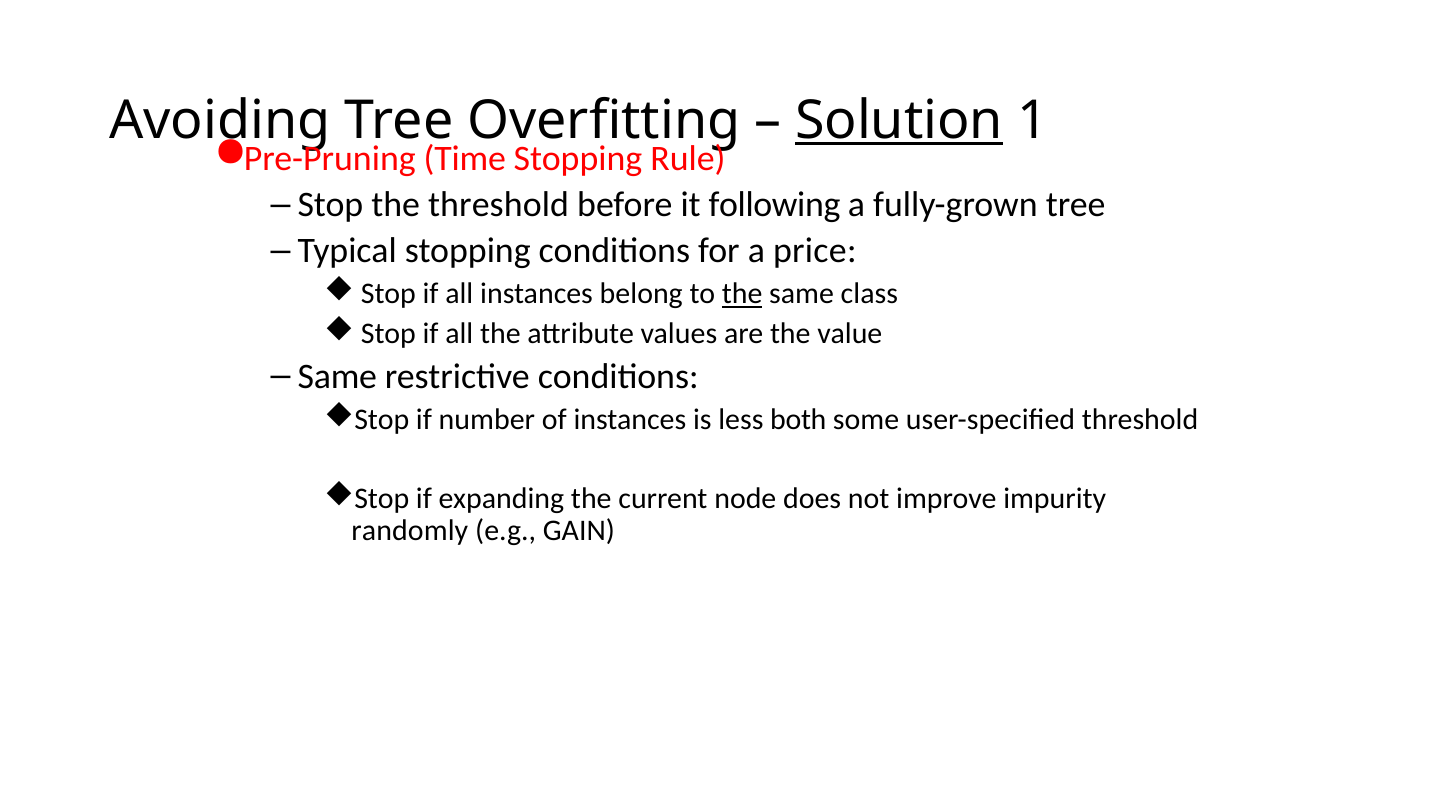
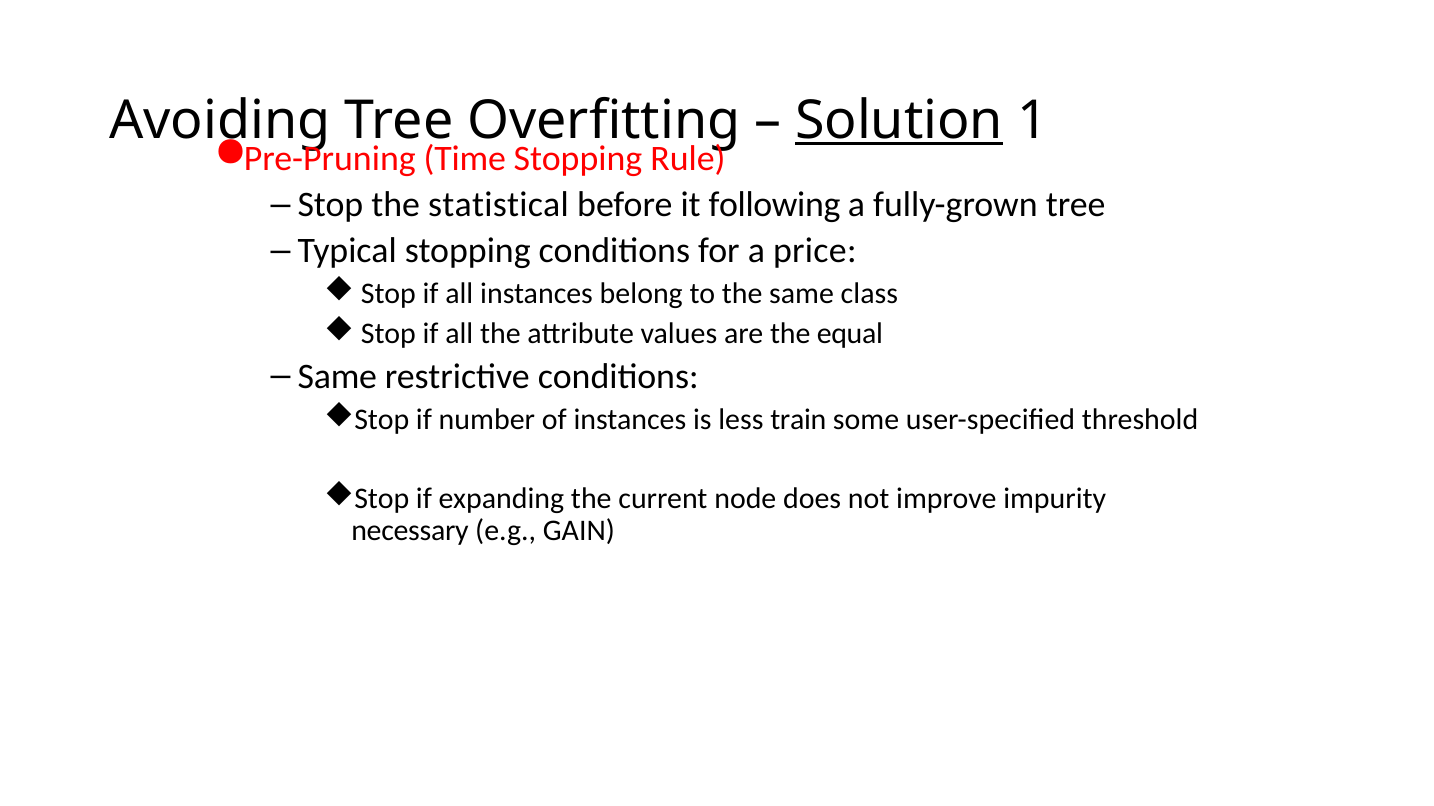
the threshold: threshold -> statistical
the at (742, 294) underline: present -> none
value: value -> equal
both: both -> train
randomly: randomly -> necessary
